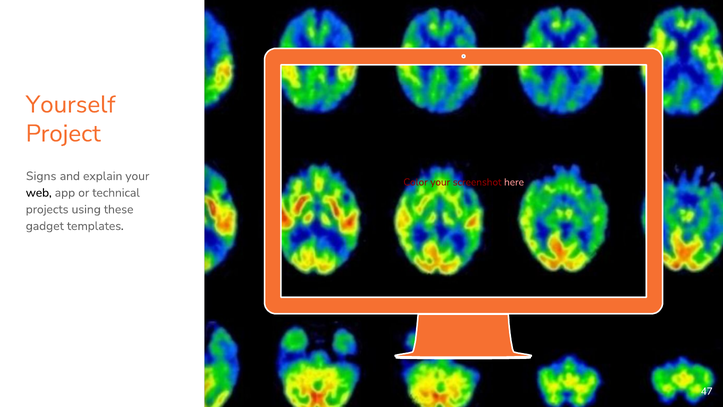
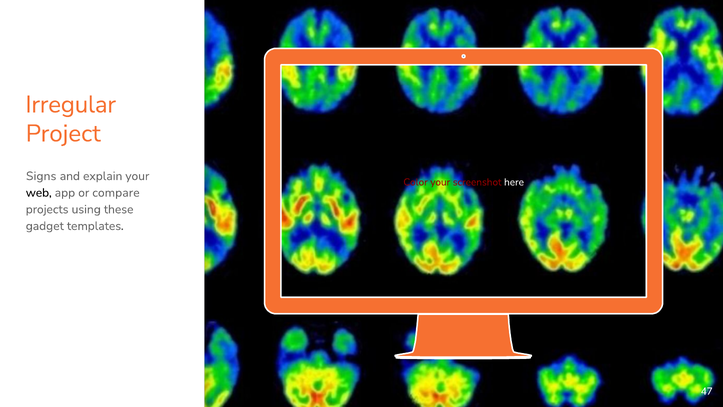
Yourself: Yourself -> Irregular
here colour: pink -> white
technical: technical -> compare
